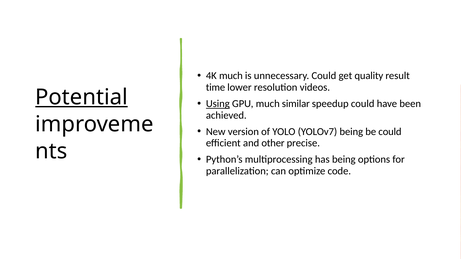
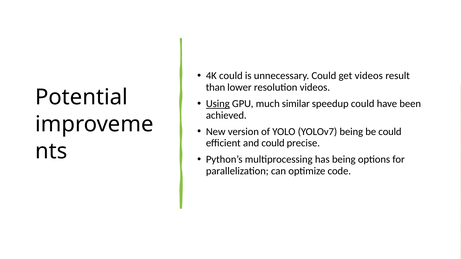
4K much: much -> could
get quality: quality -> videos
time: time -> than
Potential underline: present -> none
and other: other -> could
